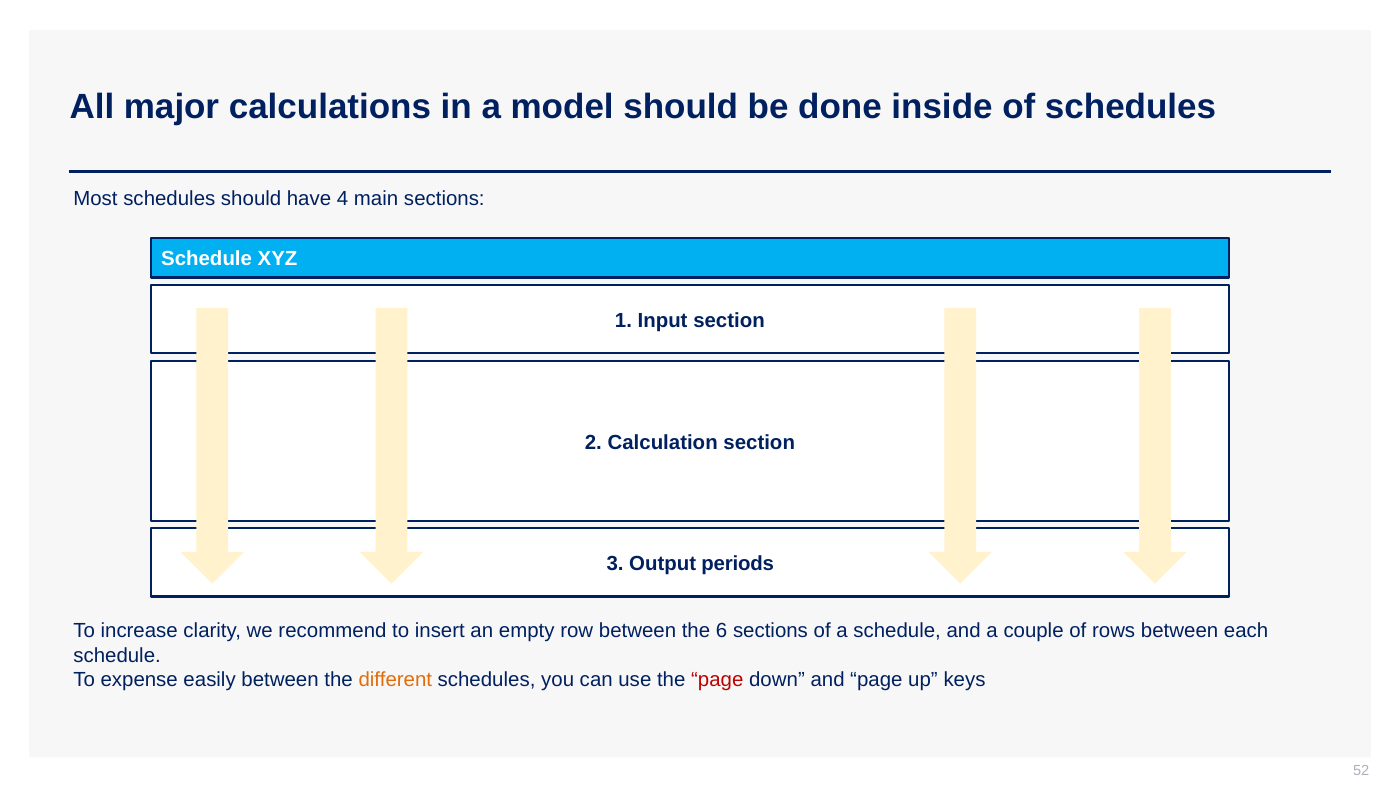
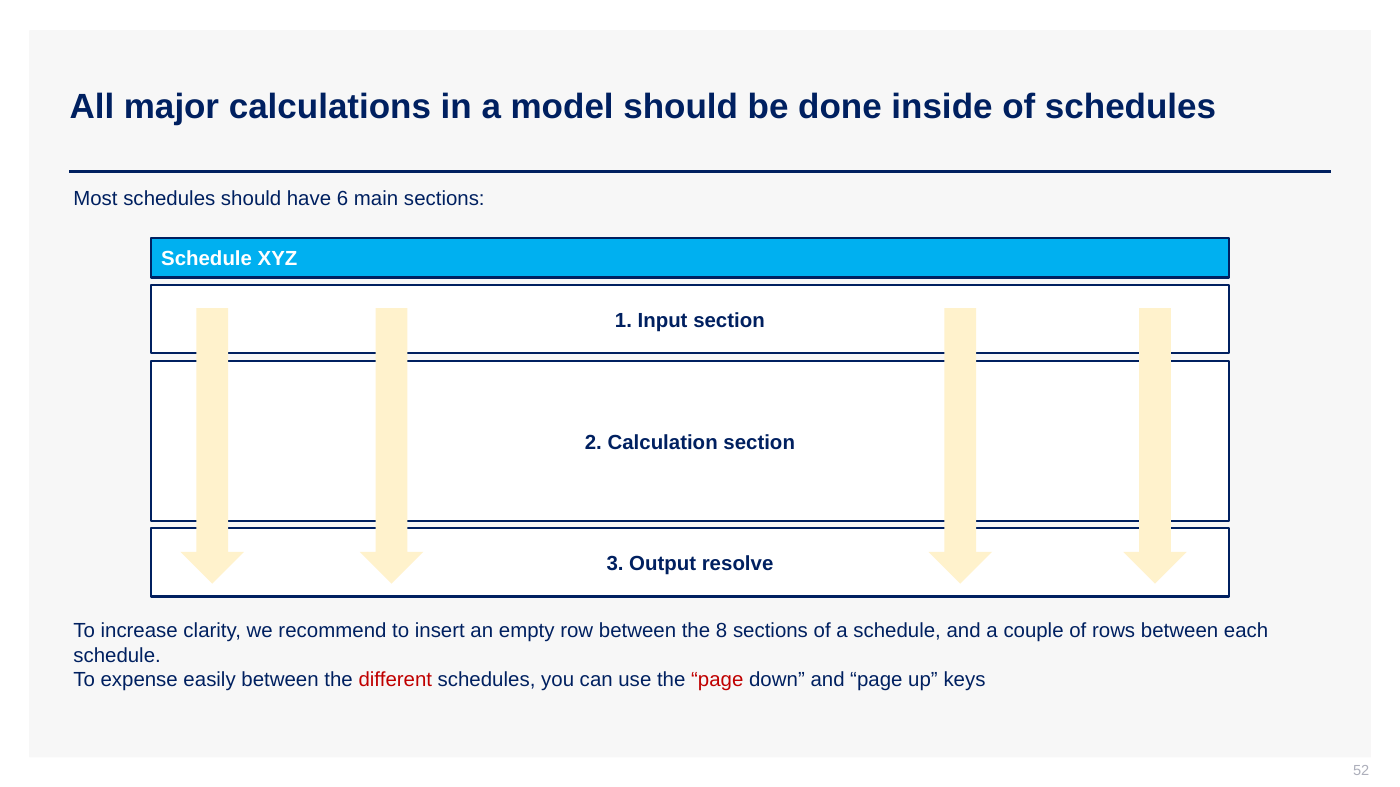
4: 4 -> 6
periods: periods -> resolve
6: 6 -> 8
different colour: orange -> red
